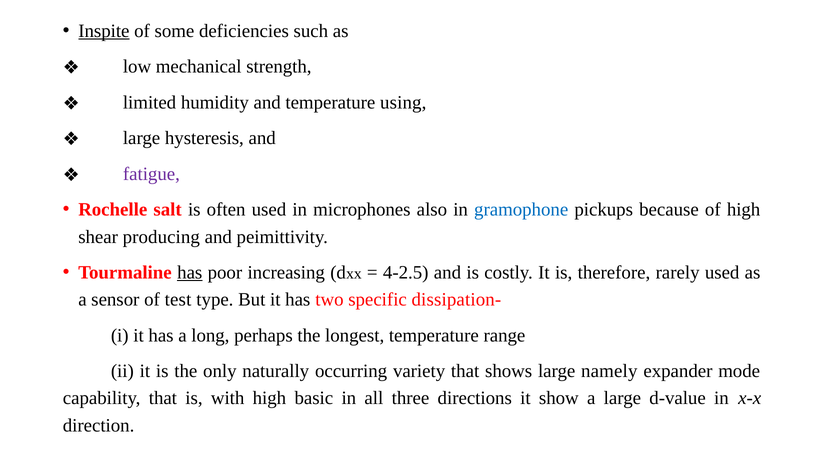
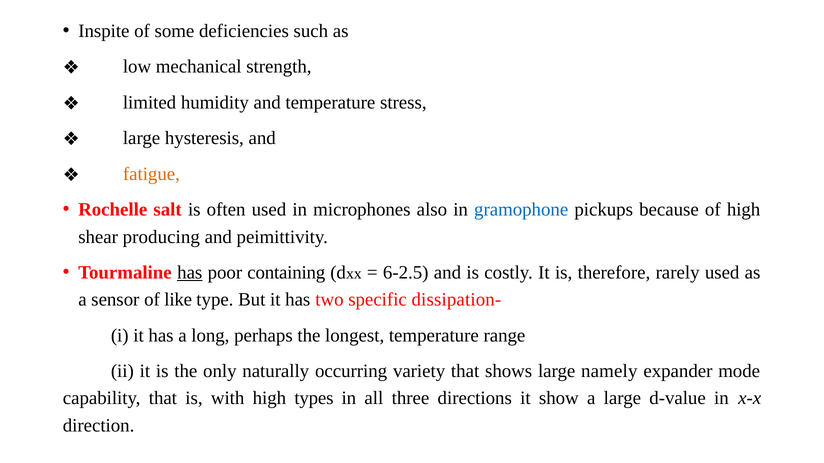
Inspite underline: present -> none
using: using -> stress
fatigue colour: purple -> orange
increasing: increasing -> containing
4-2.5: 4-2.5 -> 6-2.5
test: test -> like
basic: basic -> types
